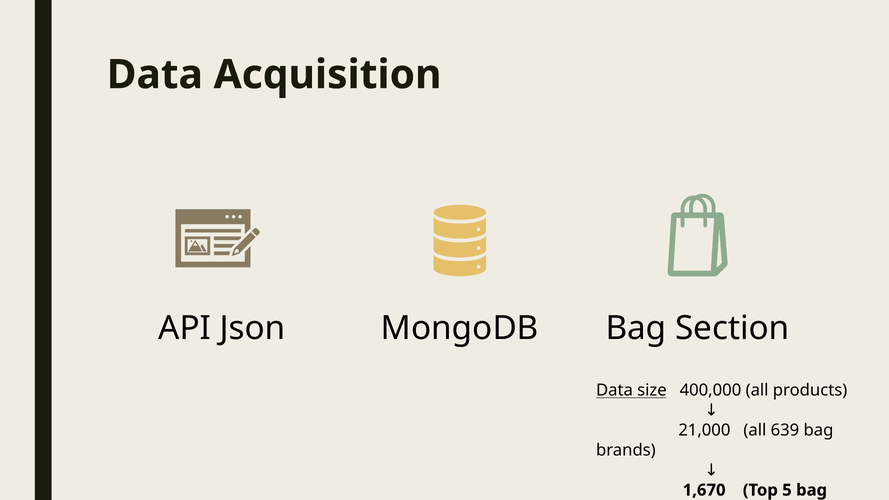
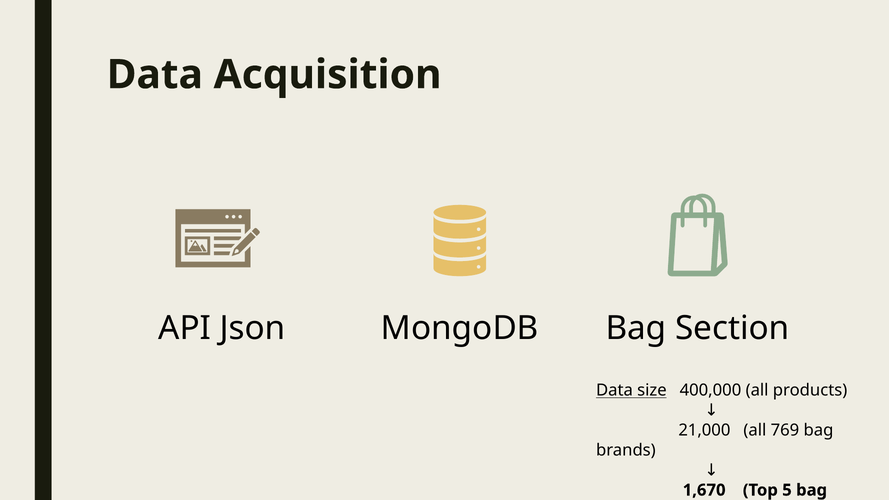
639: 639 -> 769
